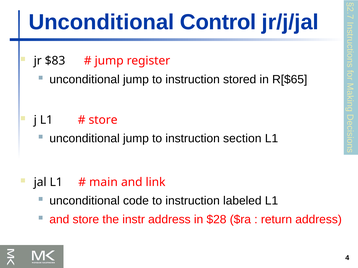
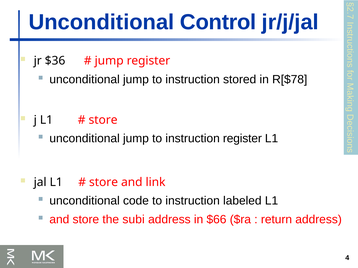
$83: $83 -> $36
R[$65: R[$65 -> R[$78
instruction section: section -> register
main at (103, 183): main -> store
instr: instr -> subi
$28: $28 -> $66
